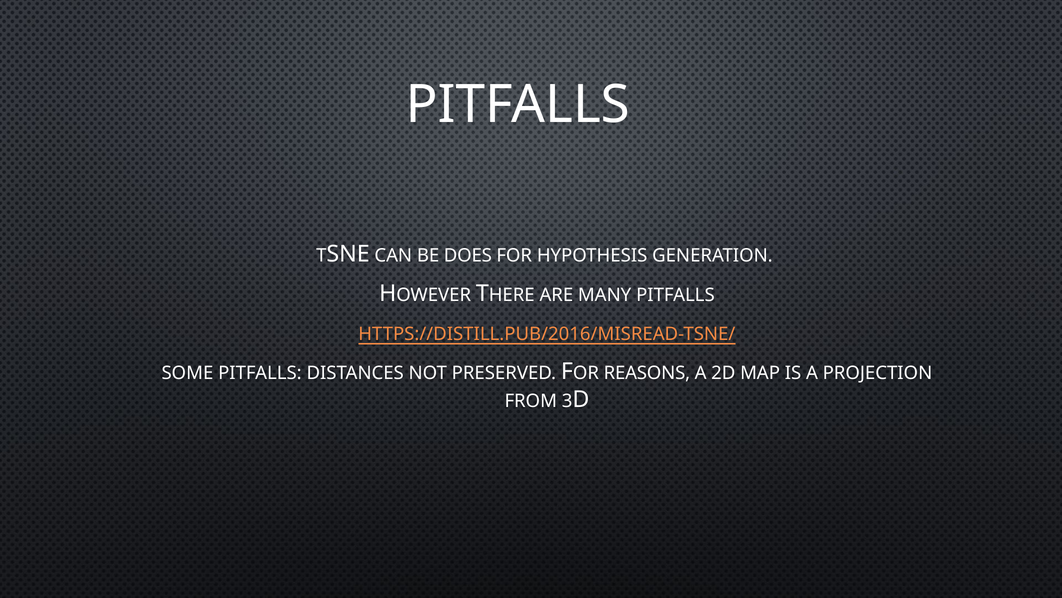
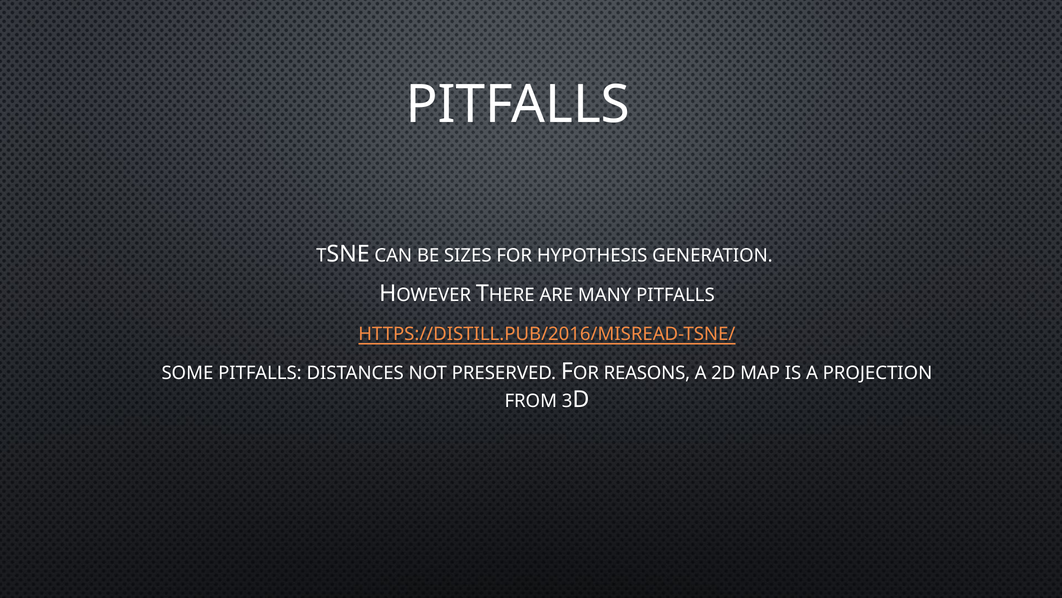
DOES: DOES -> SIZES
